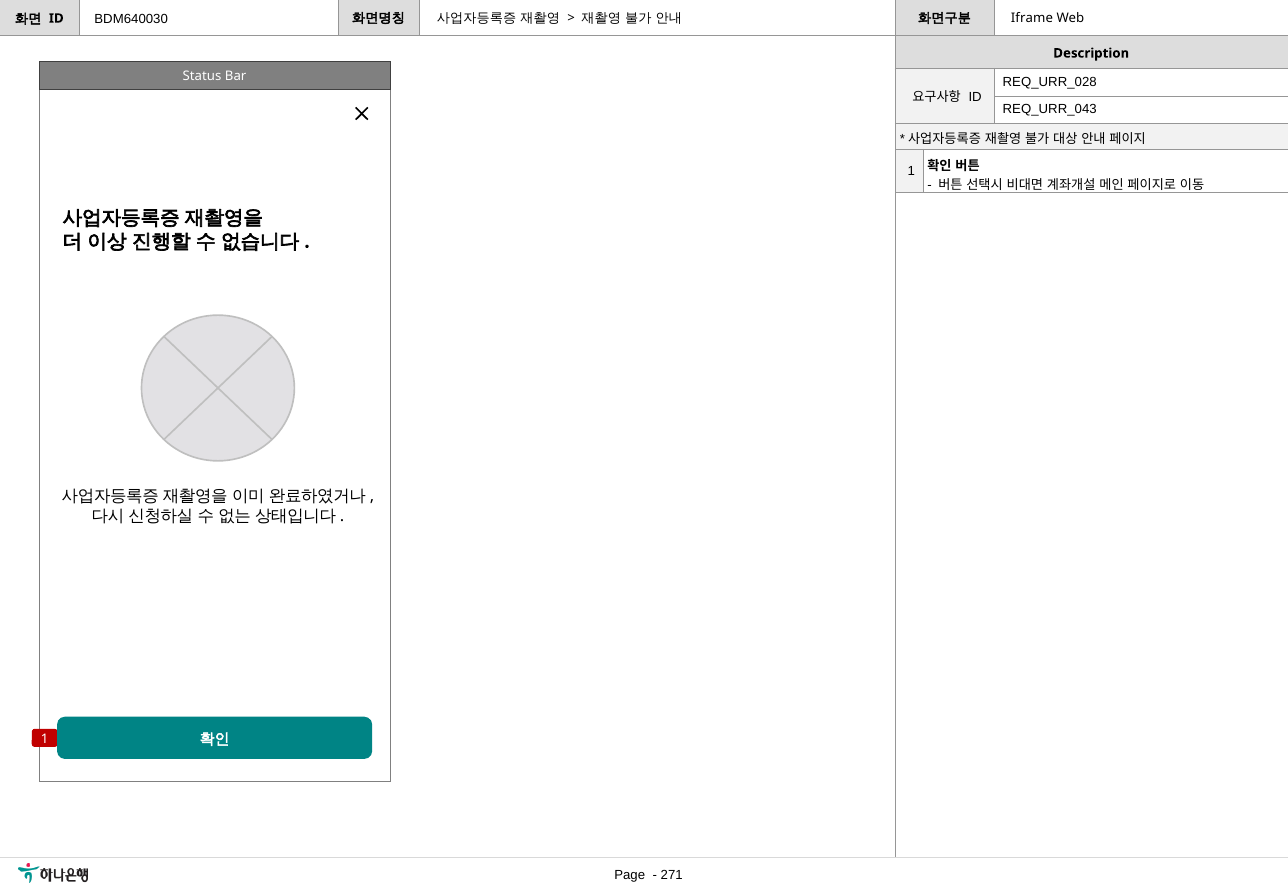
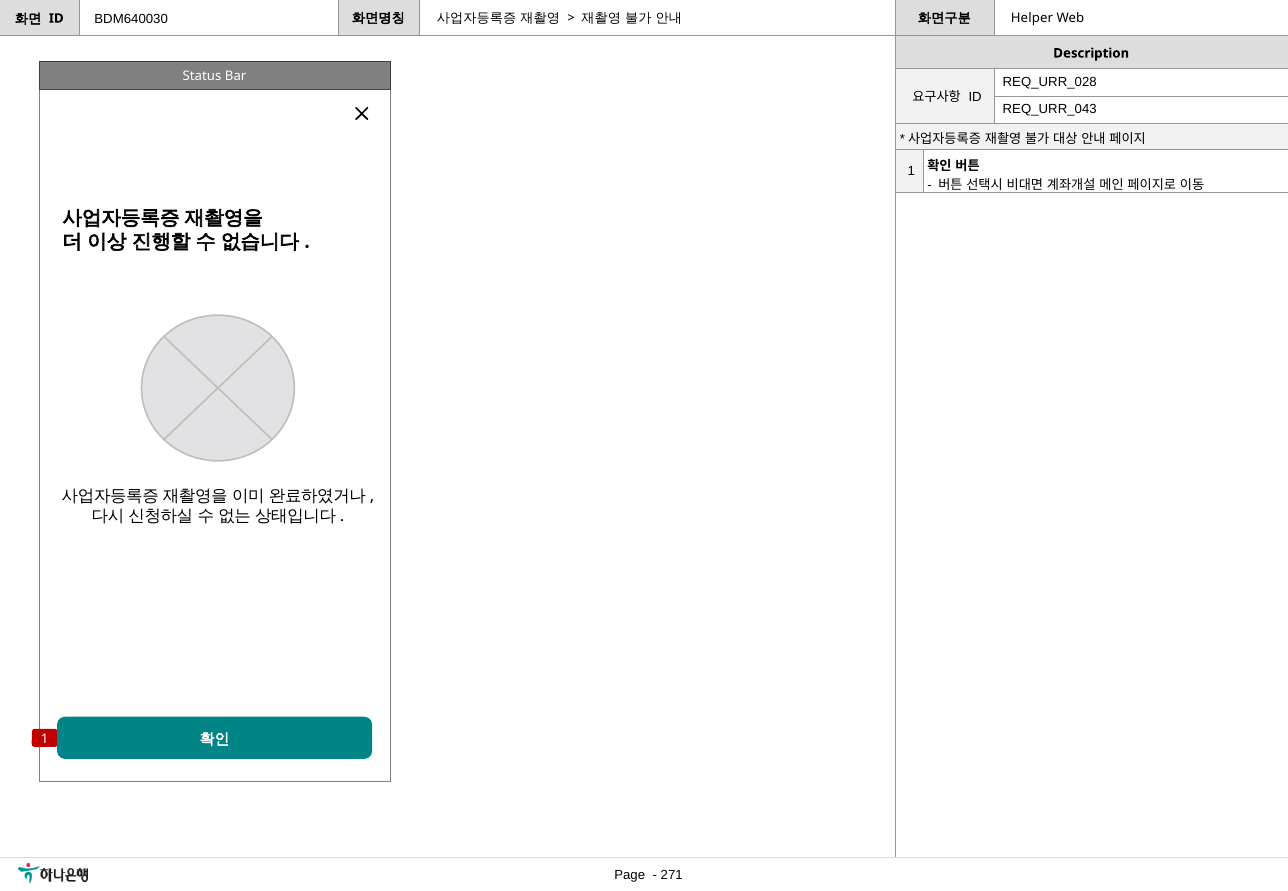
Iframe: Iframe -> Helper
